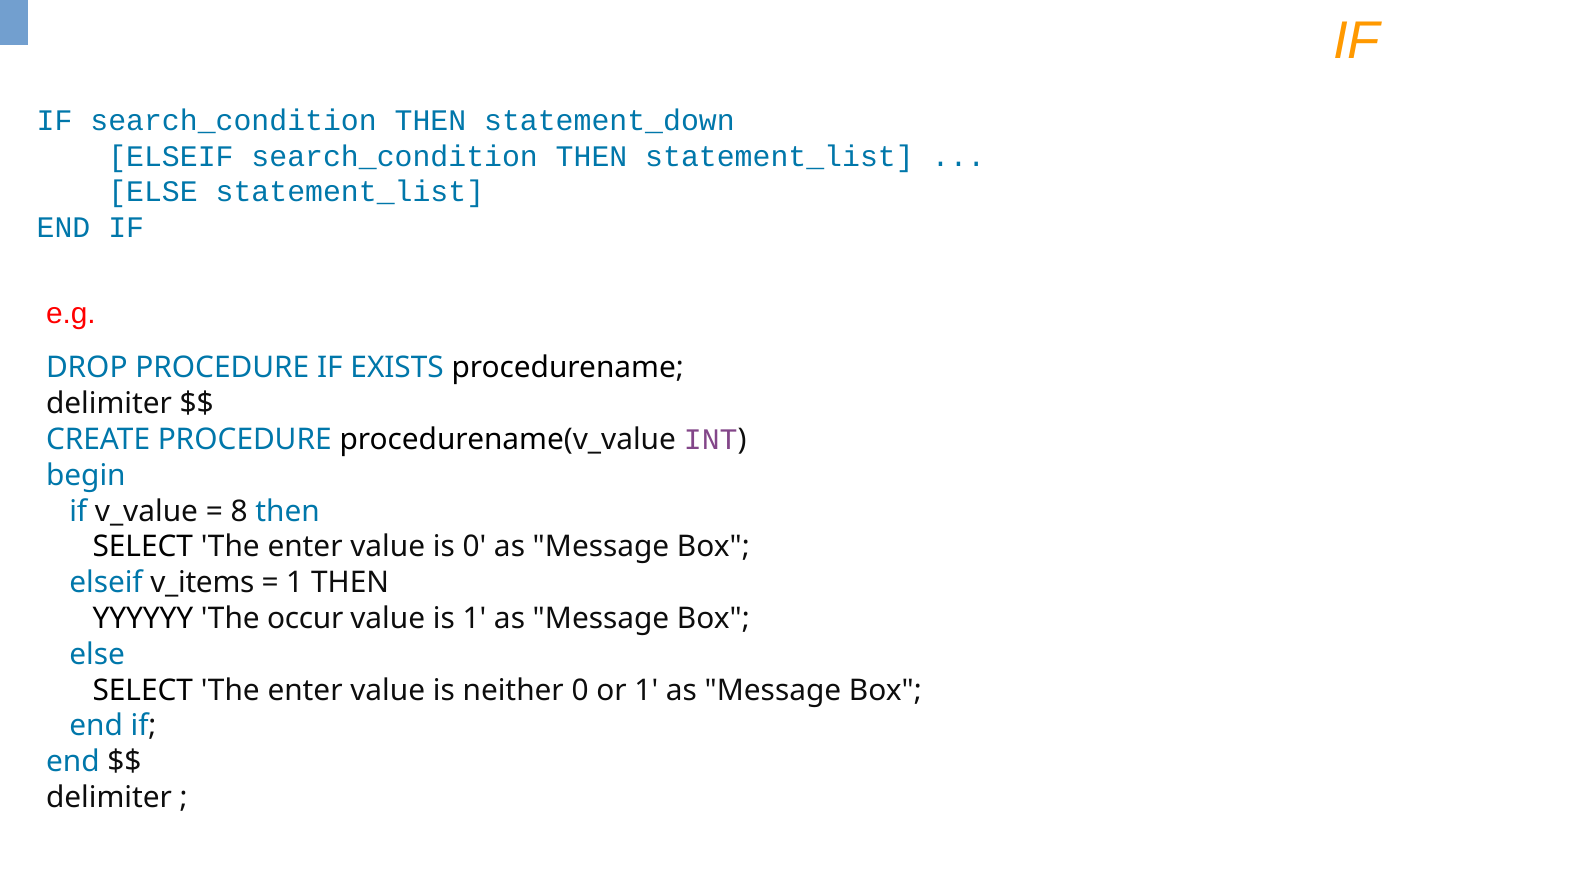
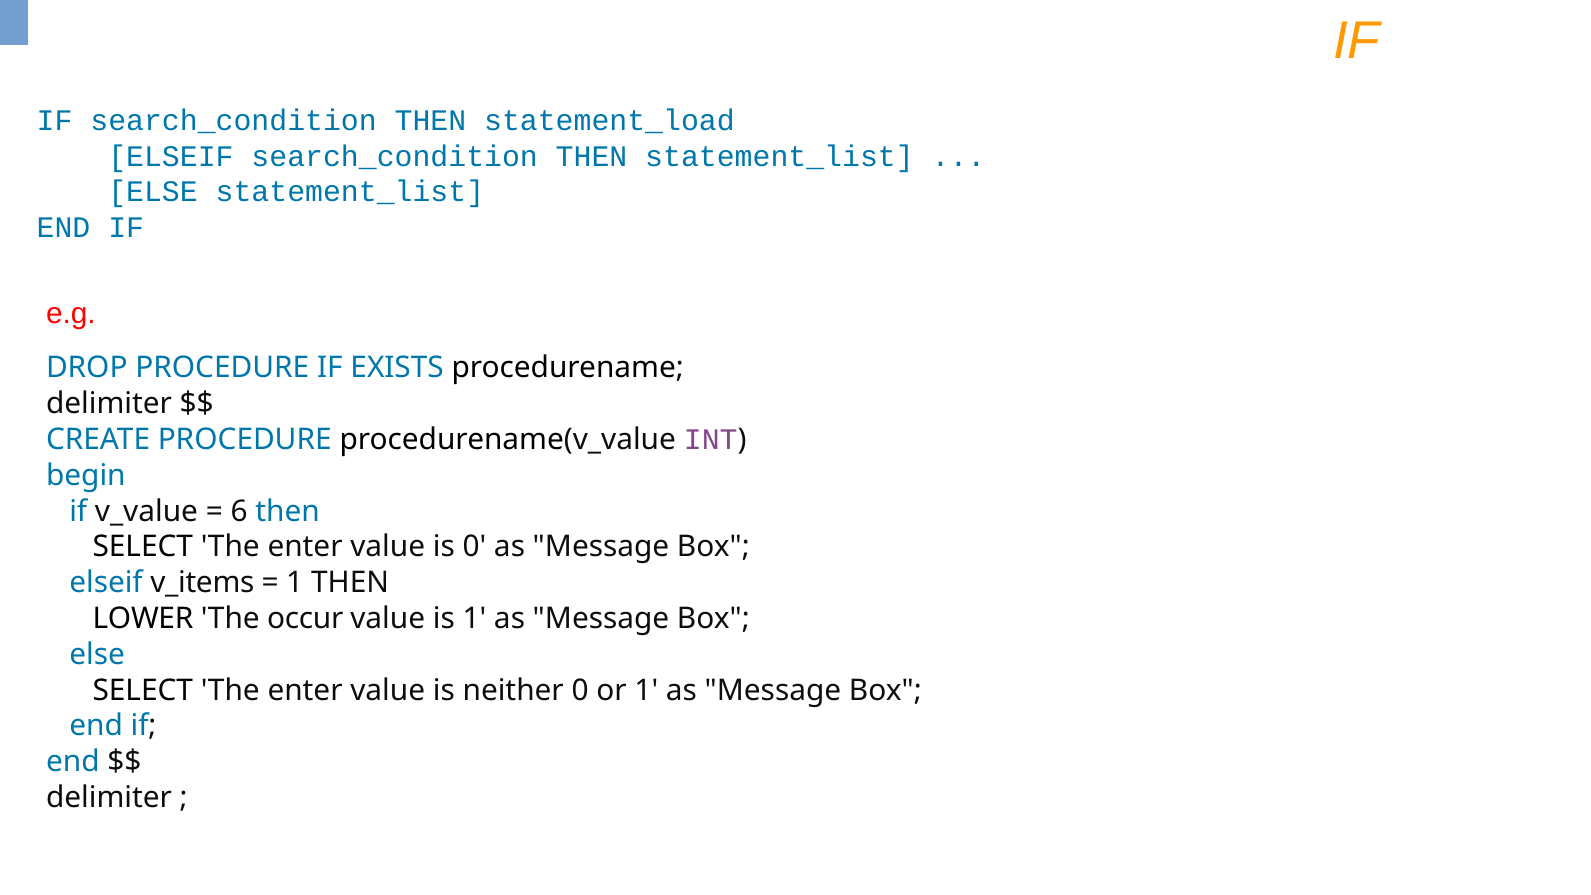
statement_down: statement_down -> statement_load
8: 8 -> 6
YYYYYY: YYYYYY -> LOWER
